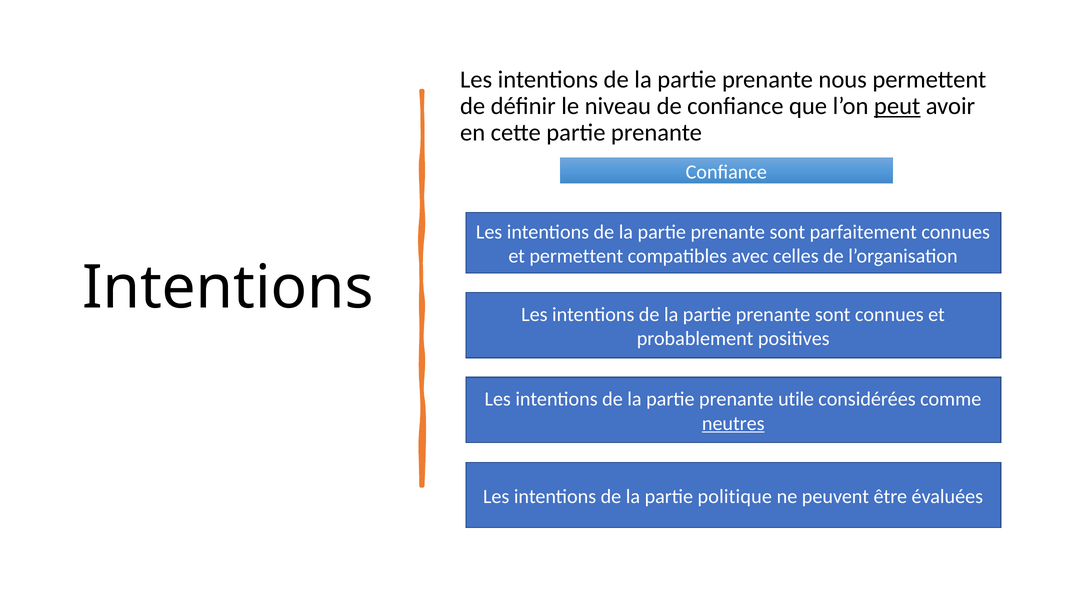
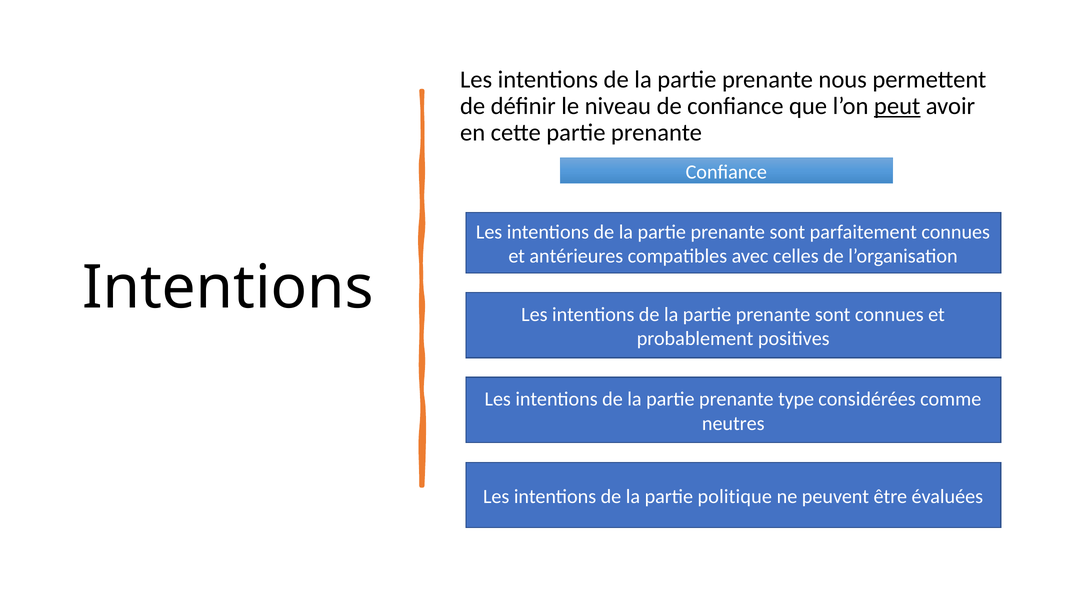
et permettent: permettent -> antérieures
utile: utile -> type
neutres underline: present -> none
